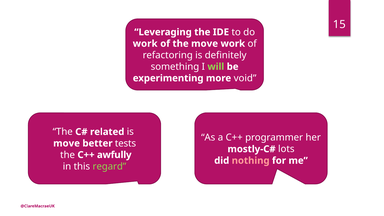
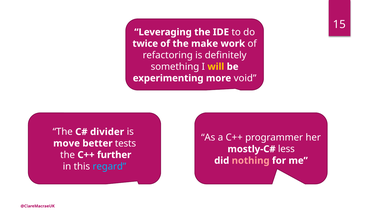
work at (145, 44): work -> twice
the move: move -> make
will colour: light green -> yellow
related: related -> divider
lots: lots -> less
awfully: awfully -> further
regard colour: light green -> light blue
